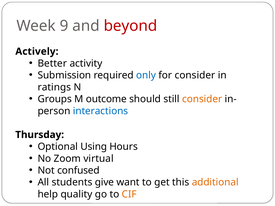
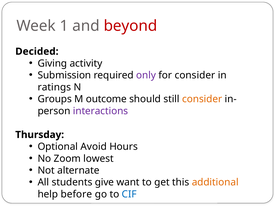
9: 9 -> 1
Actively: Actively -> Decided
Better: Better -> Giving
only colour: blue -> purple
interactions colour: blue -> purple
Using: Using -> Avoid
virtual: virtual -> lowest
confused: confused -> alternate
quality: quality -> before
CIF colour: orange -> blue
